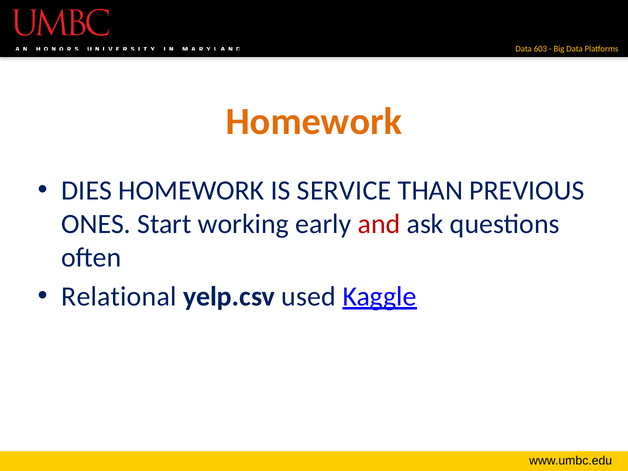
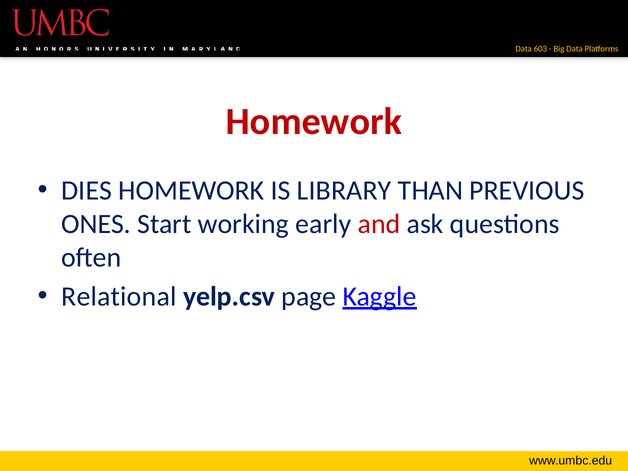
Homework at (314, 122) colour: orange -> red
SERVICE: SERVICE -> LIBRARY
used: used -> page
